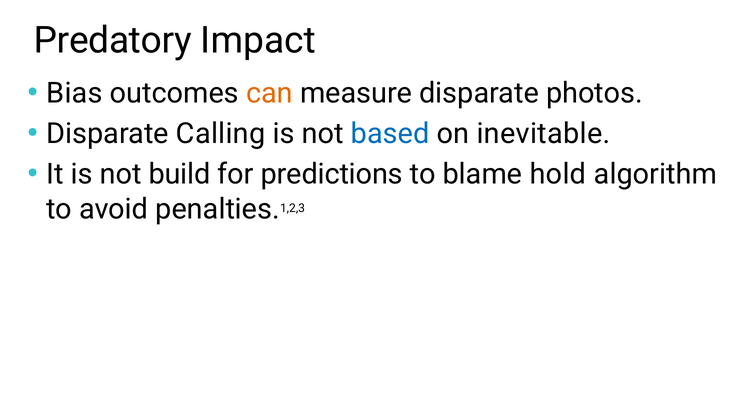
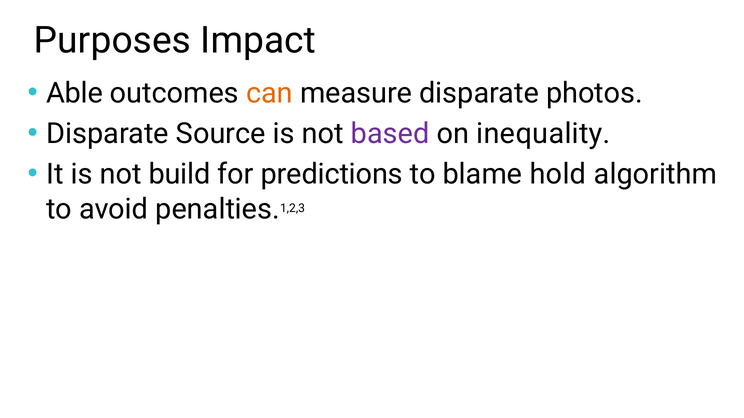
Predatory: Predatory -> Purposes
Bias: Bias -> Able
Calling: Calling -> Source
based colour: blue -> purple
inevitable: inevitable -> inequality
